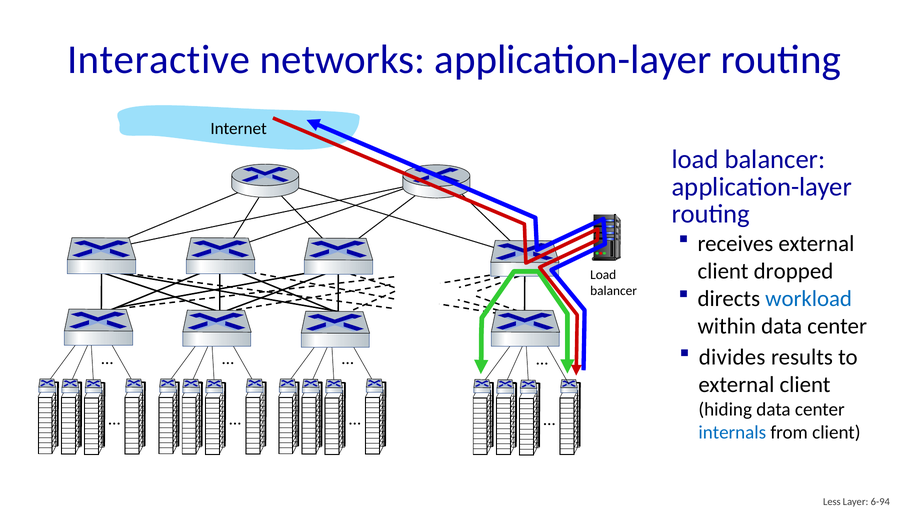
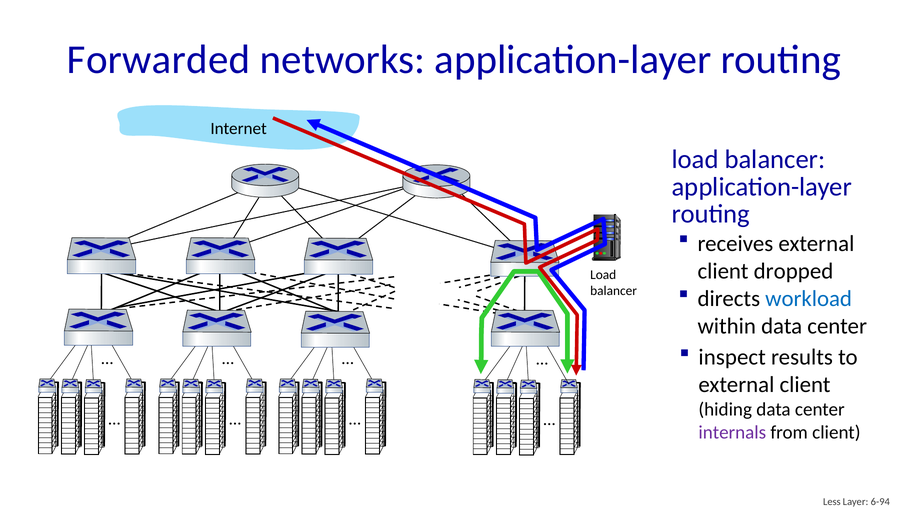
Interactive: Interactive -> Forwarded
divides: divides -> inspect
internals colour: blue -> purple
